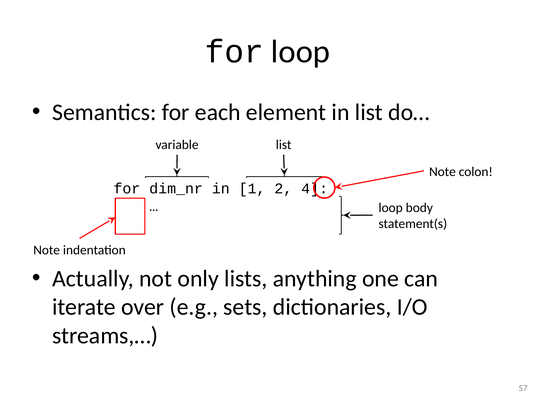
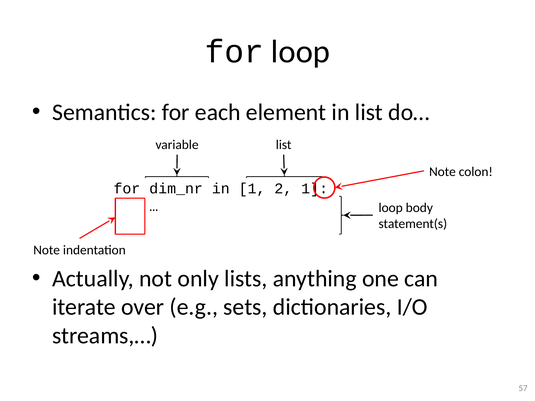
2 4: 4 -> 1
